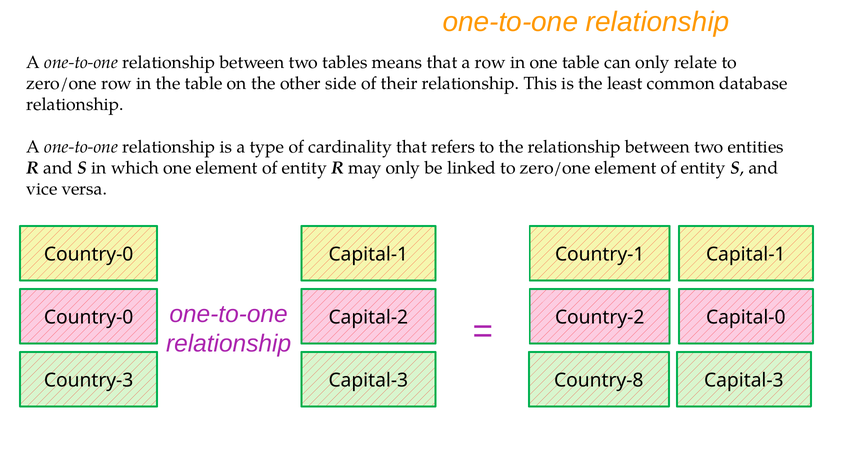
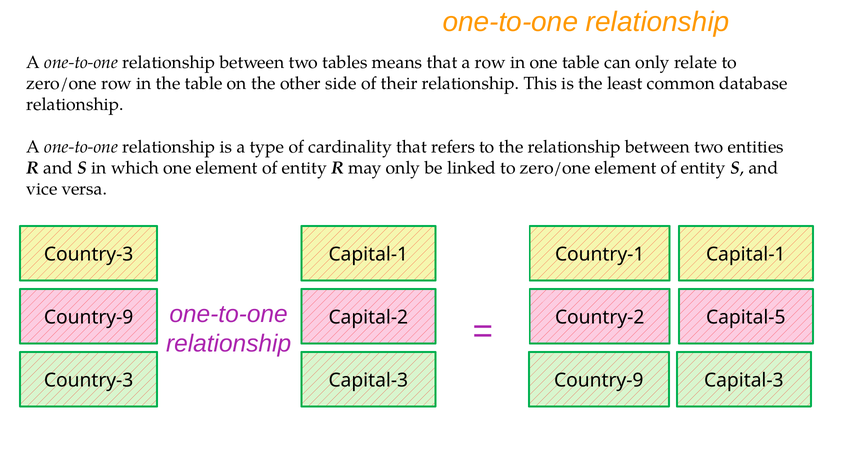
Country-0 at (89, 255): Country-0 -> Country-3
Country-0 at (89, 318): Country-0 -> Country-9
Capital-0: Capital-0 -> Capital-5
Capital-3 Country-8: Country-8 -> Country-9
